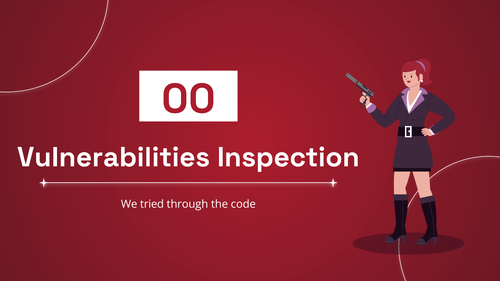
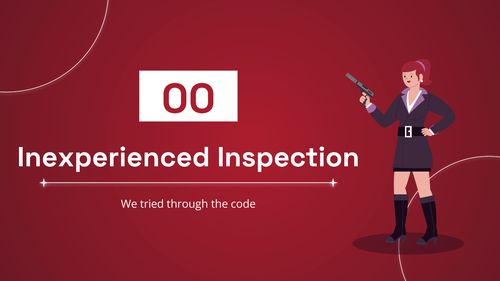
Vulnerabilities: Vulnerabilities -> Inexperienced
